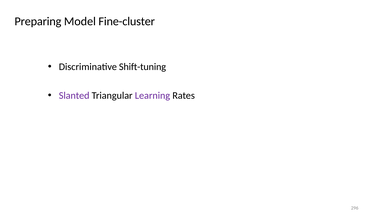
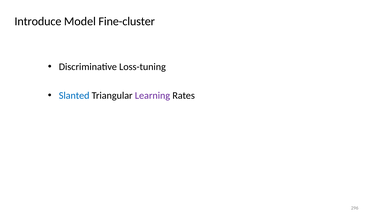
Preparing: Preparing -> Introduce
Shift-tuning: Shift-tuning -> Loss-tuning
Slanted colour: purple -> blue
